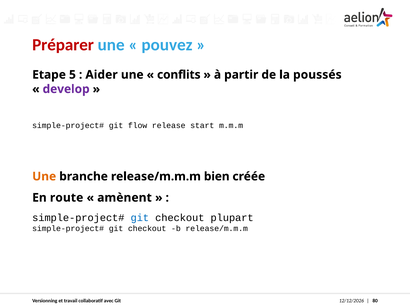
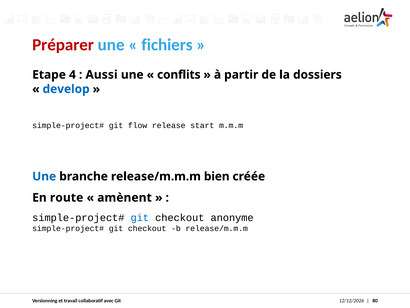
pouvez: pouvez -> fichiers
5: 5 -> 4
Aider: Aider -> Aussi
poussés: poussés -> dossiers
develop colour: purple -> blue
Une at (44, 176) colour: orange -> blue
plupart: plupart -> anonyme
